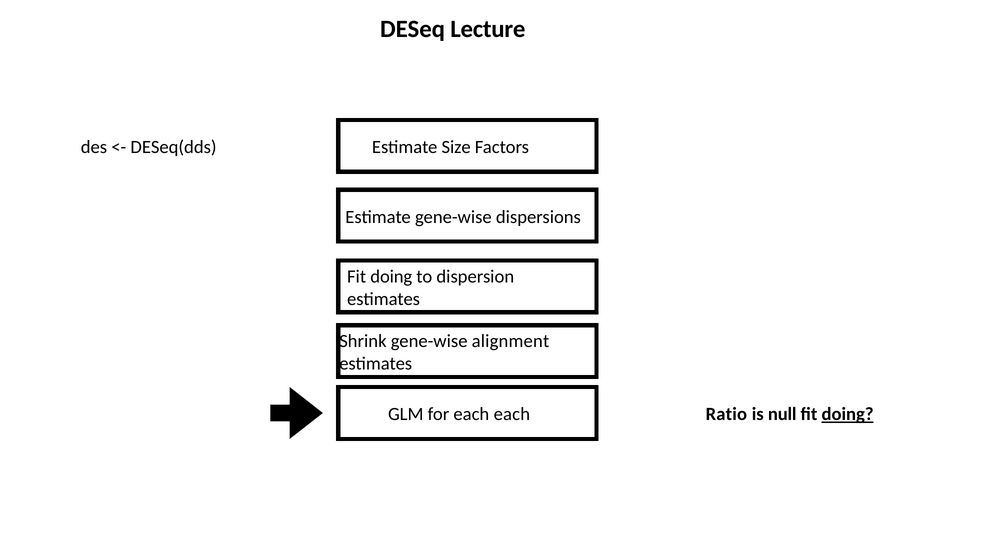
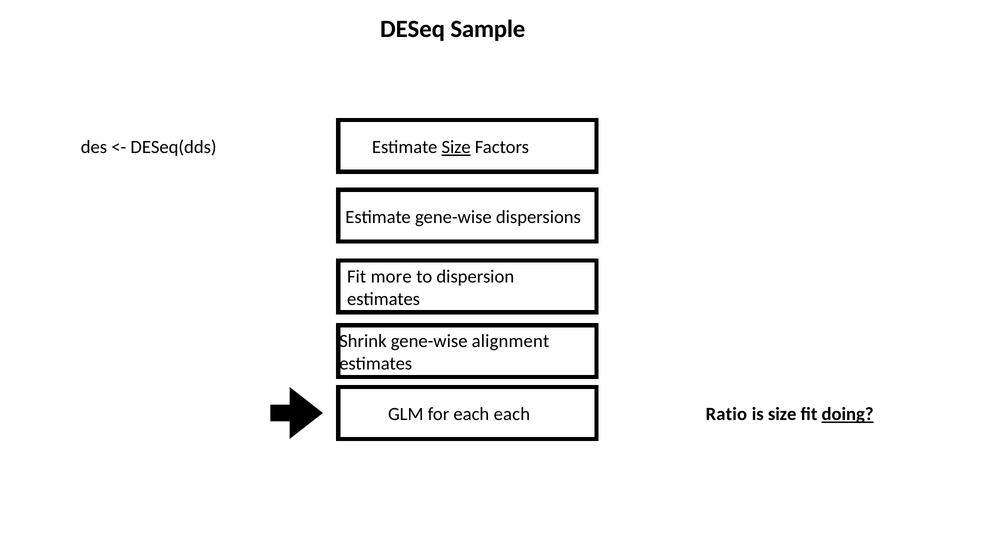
Lecture: Lecture -> Sample
Size at (456, 147) underline: none -> present
doing at (391, 277): doing -> more
is null: null -> size
